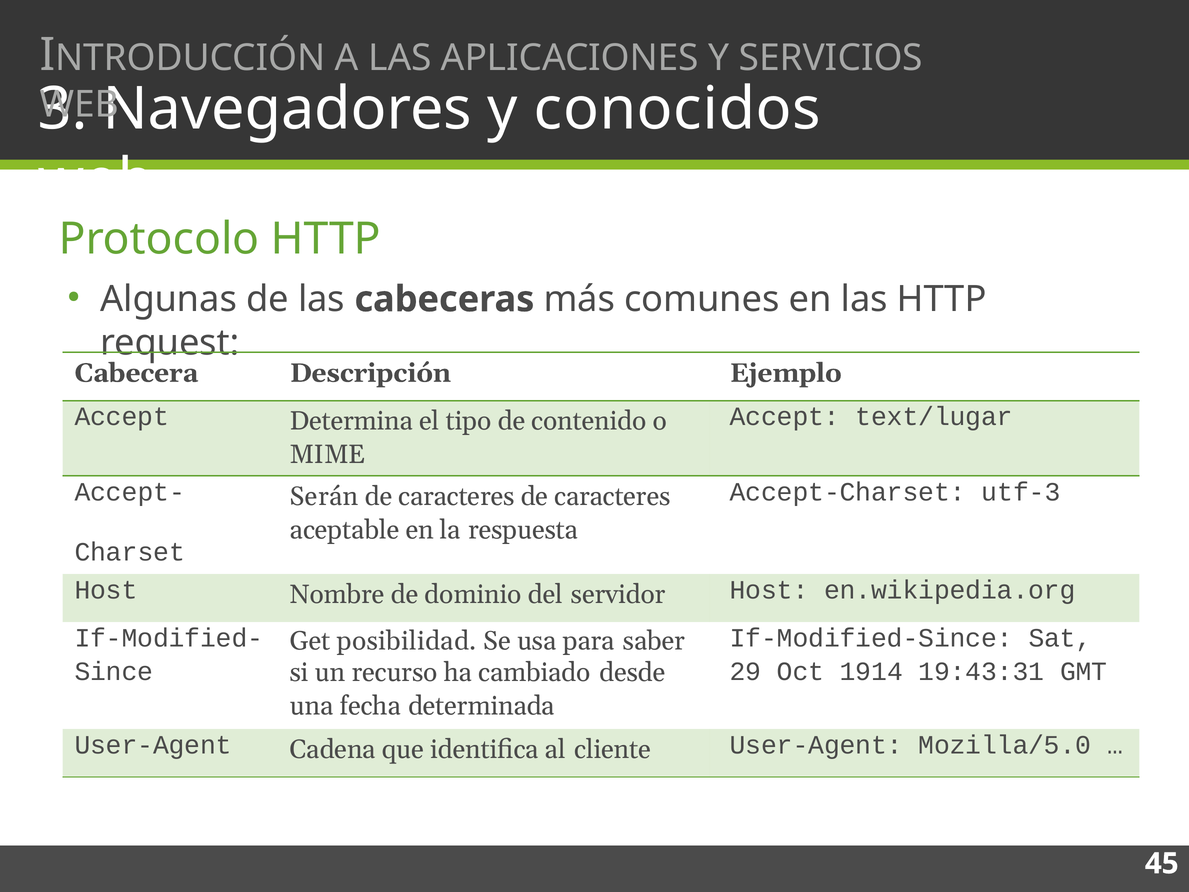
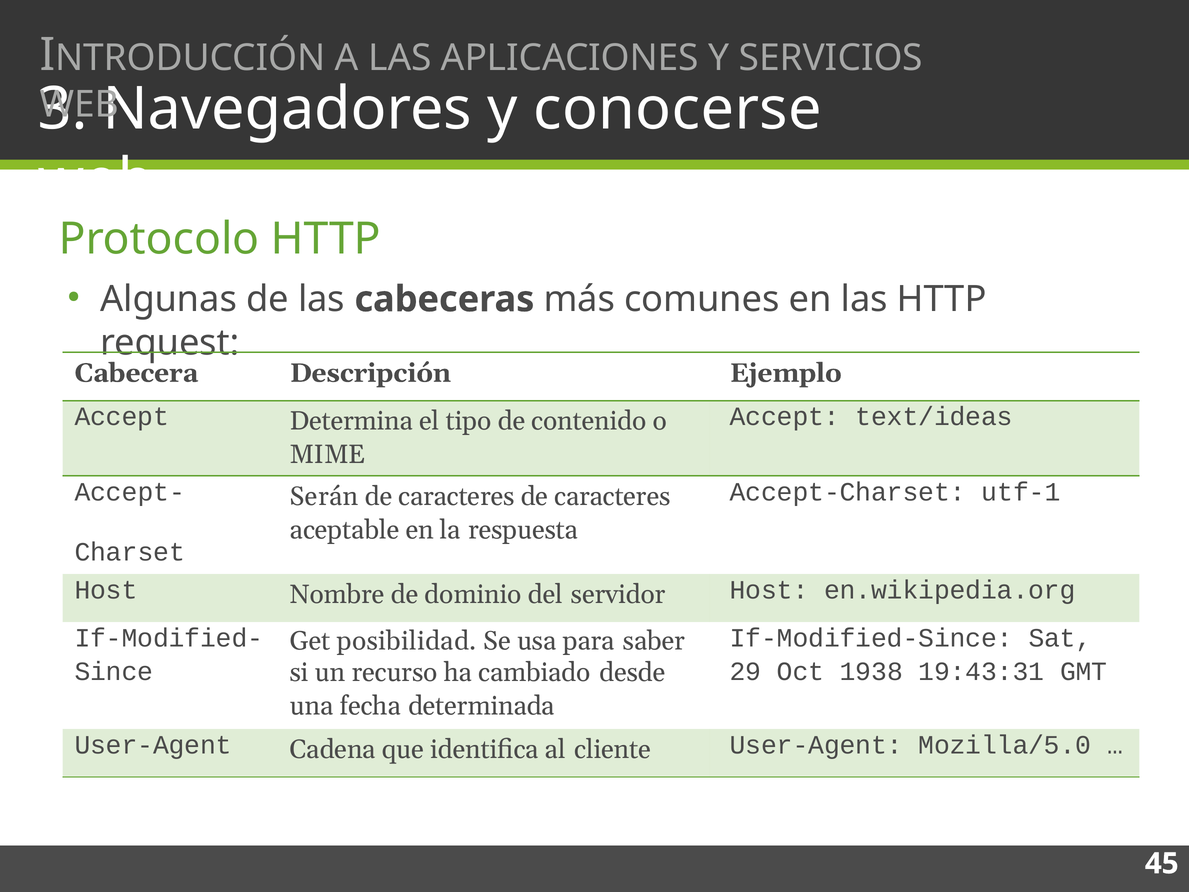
conocidos: conocidos -> conocerse
text/lugar: text/lugar -> text/ideas
utf-3: utf-3 -> utf-1
1914: 1914 -> 1938
